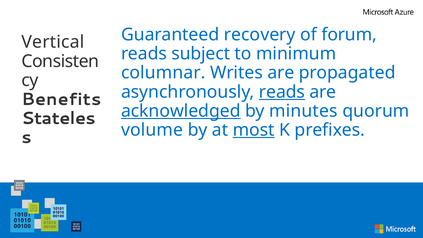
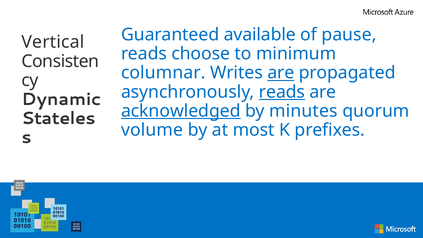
recovery: recovery -> available
forum: forum -> pause
subject: subject -> choose
are at (281, 73) underline: none -> present
Benefits: Benefits -> Dynamic
most underline: present -> none
